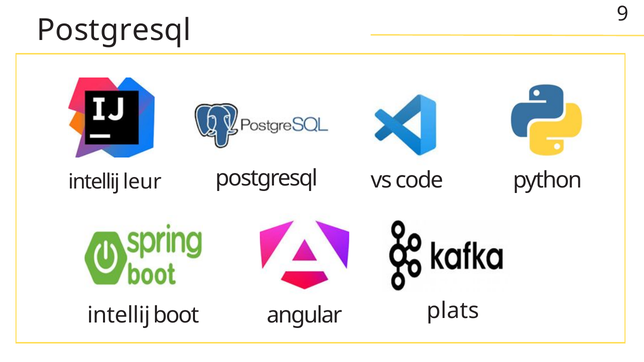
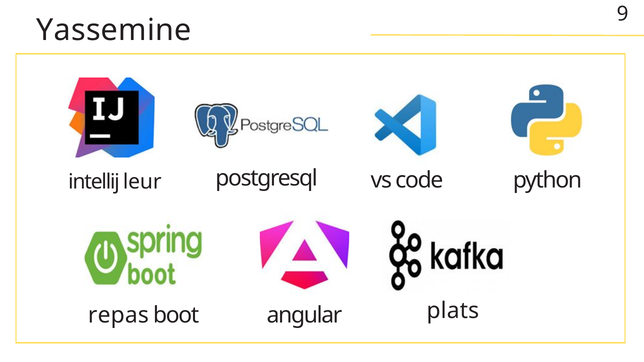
Postgresql at (114, 30): Postgresql -> Yassemine
intellij at (119, 315): intellij -> repas
